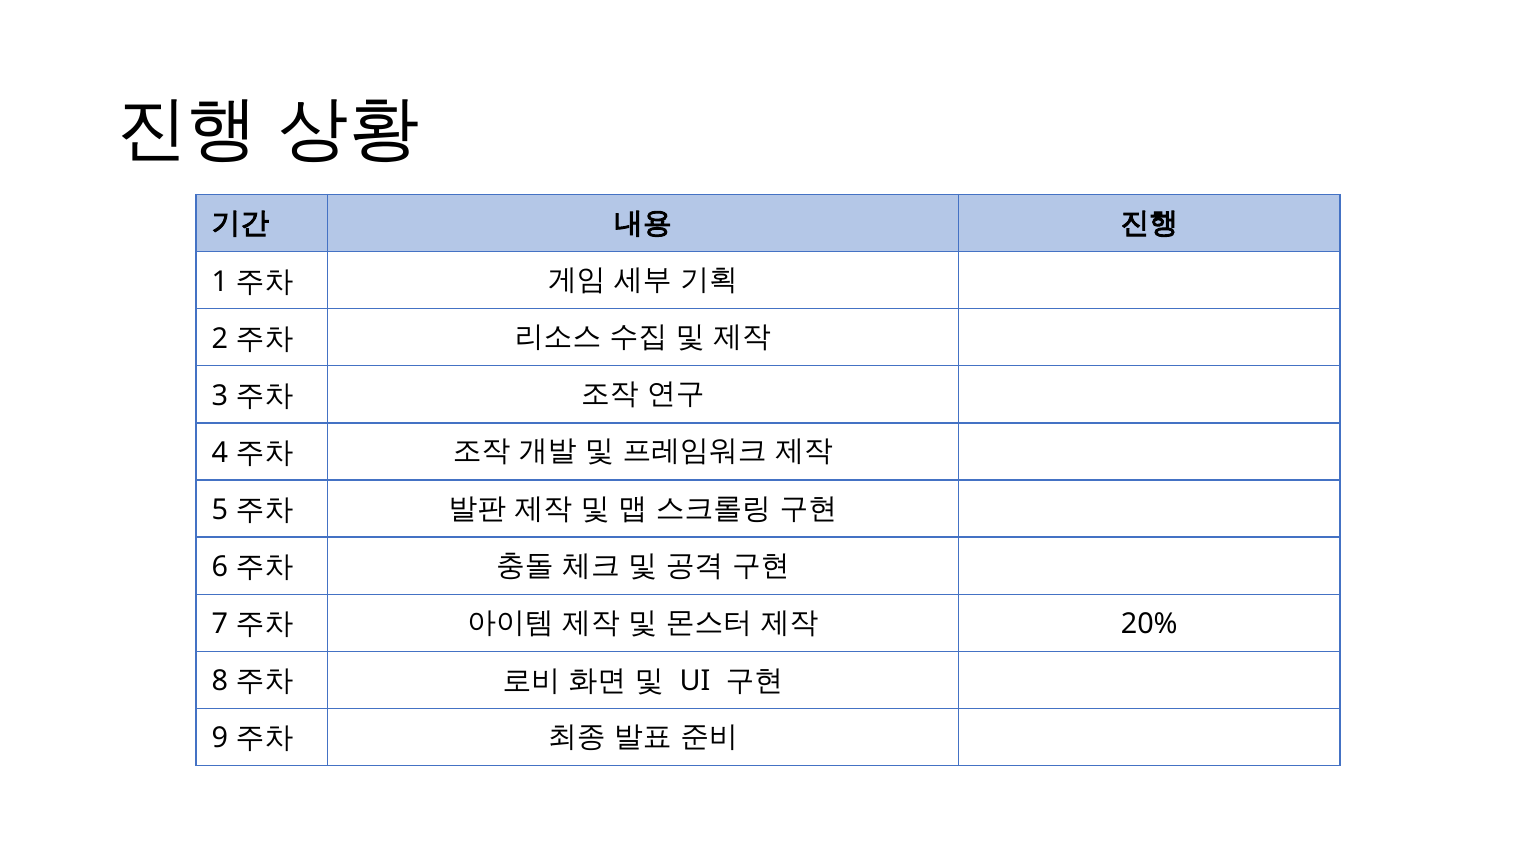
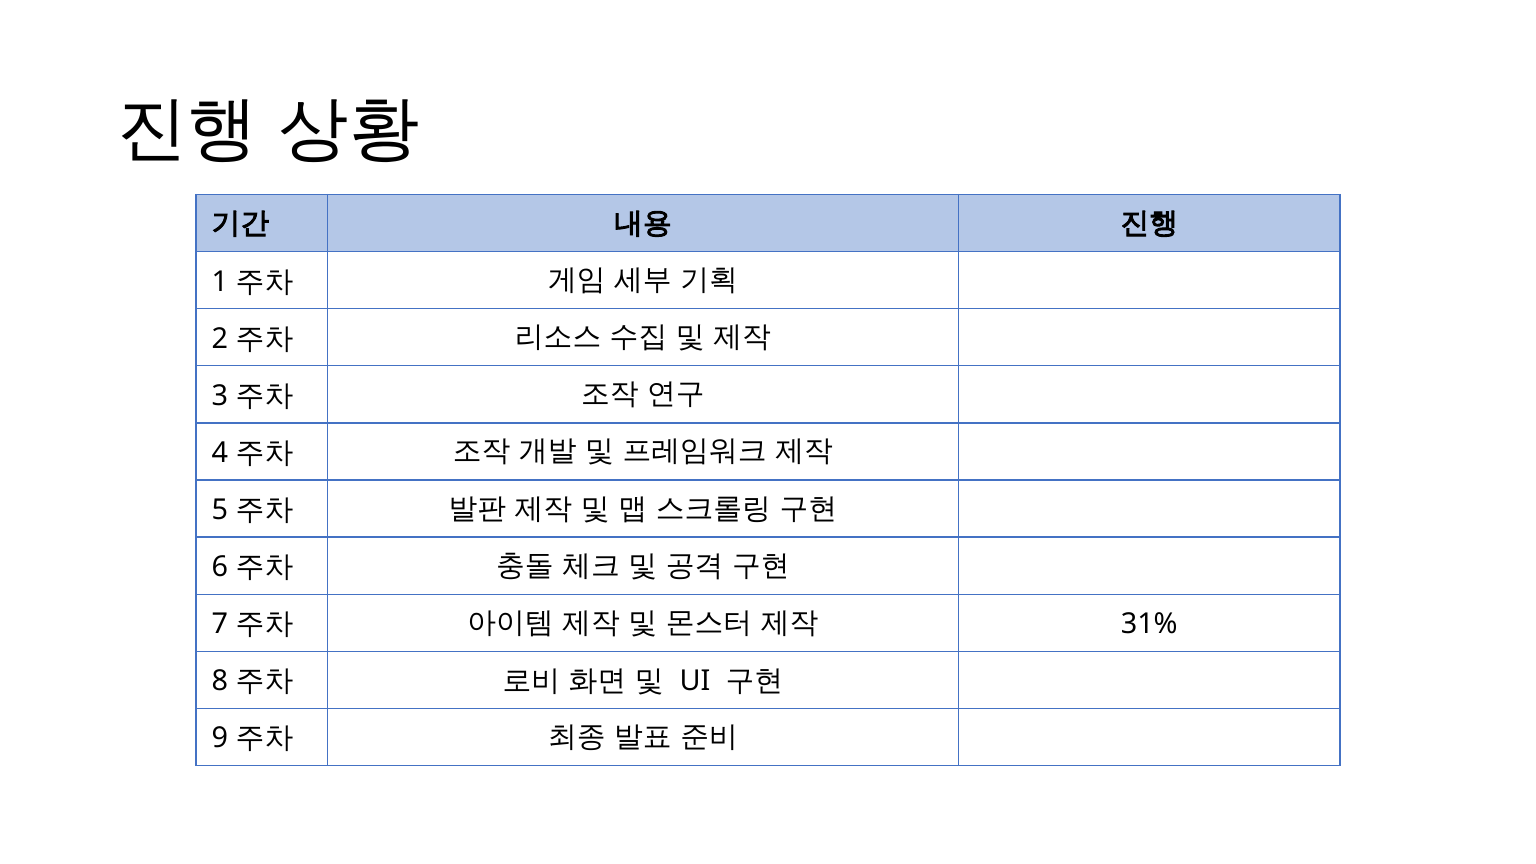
20%: 20% -> 31%
